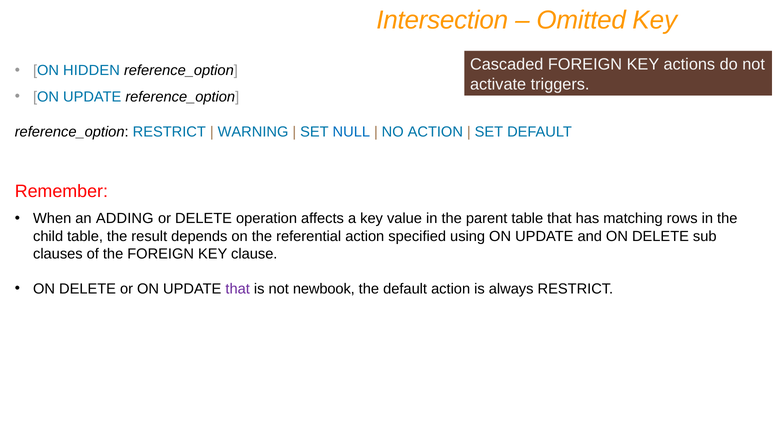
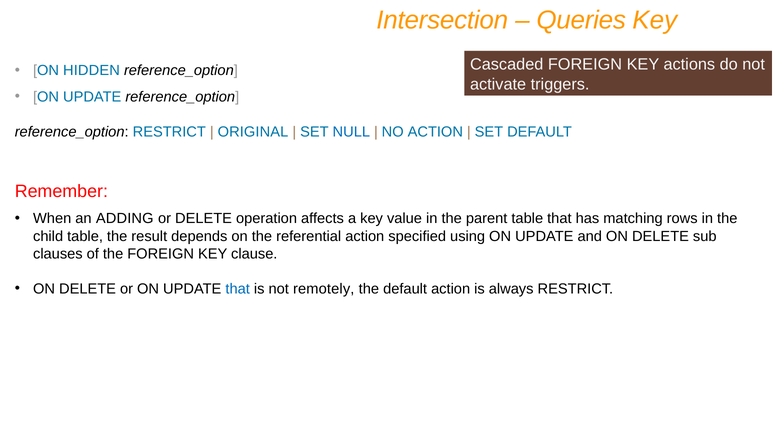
Omitted: Omitted -> Queries
WARNING: WARNING -> ORIGINAL
that at (238, 289) colour: purple -> blue
newbook: newbook -> remotely
